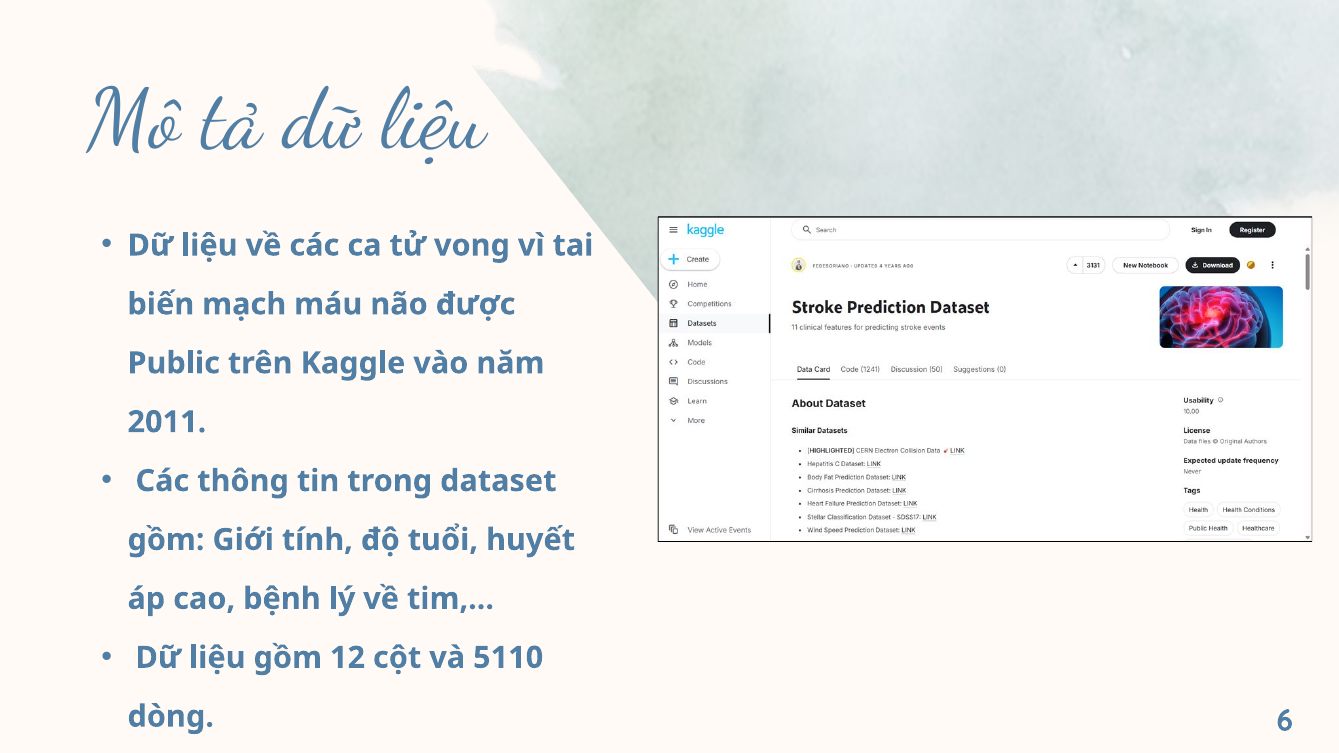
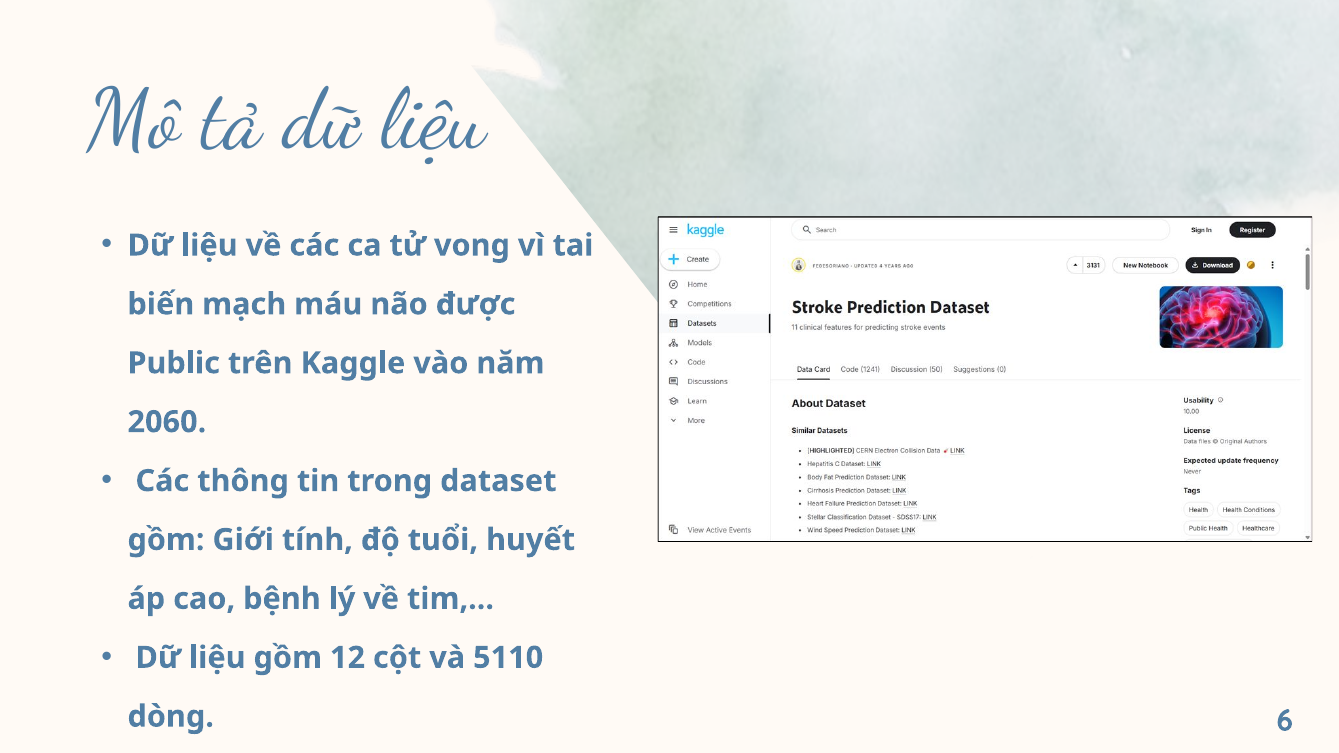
2011: 2011 -> 2060
